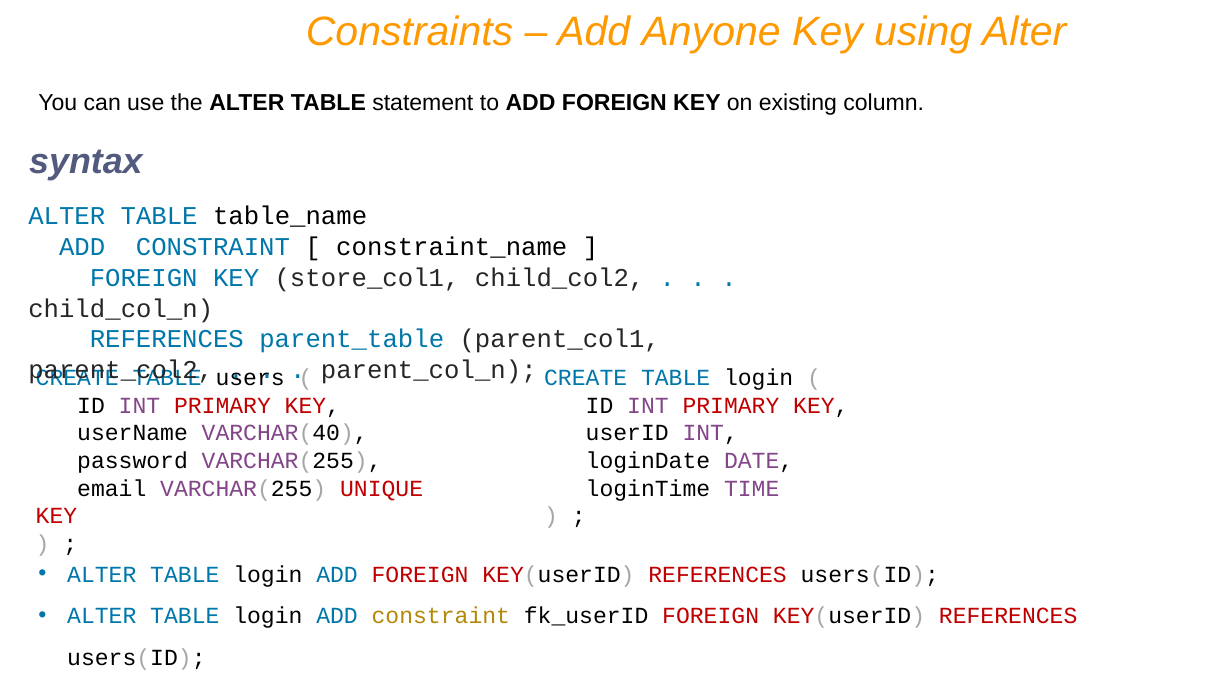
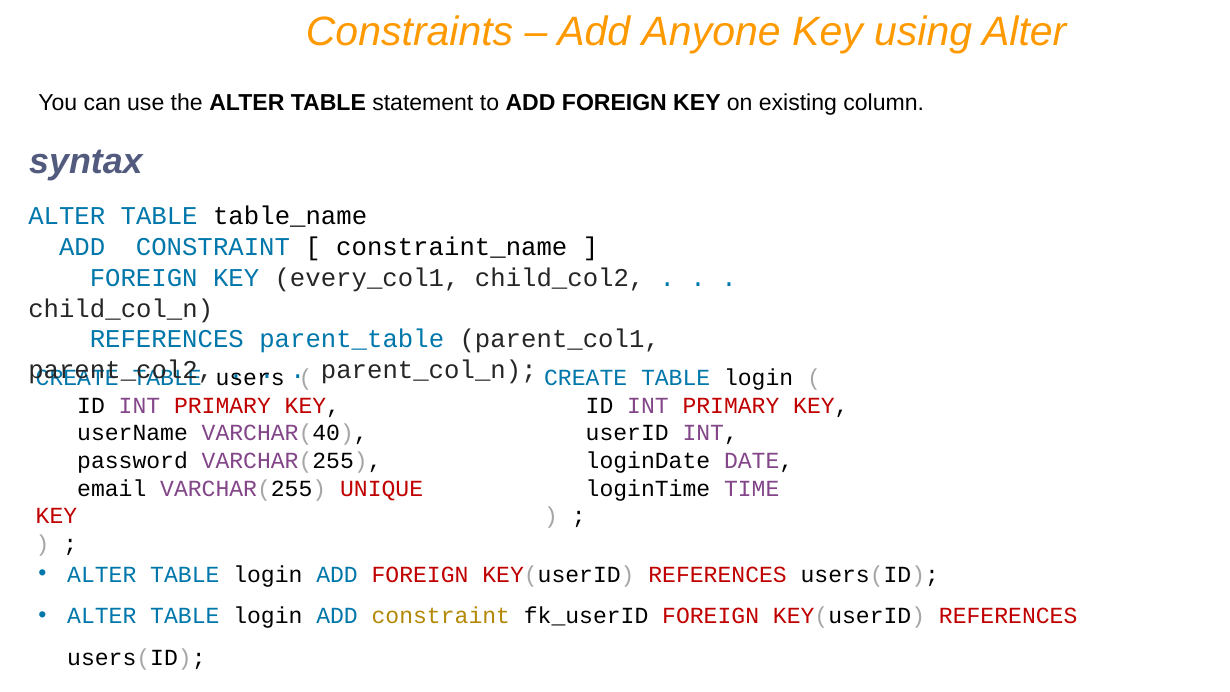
store_col1: store_col1 -> every_col1
